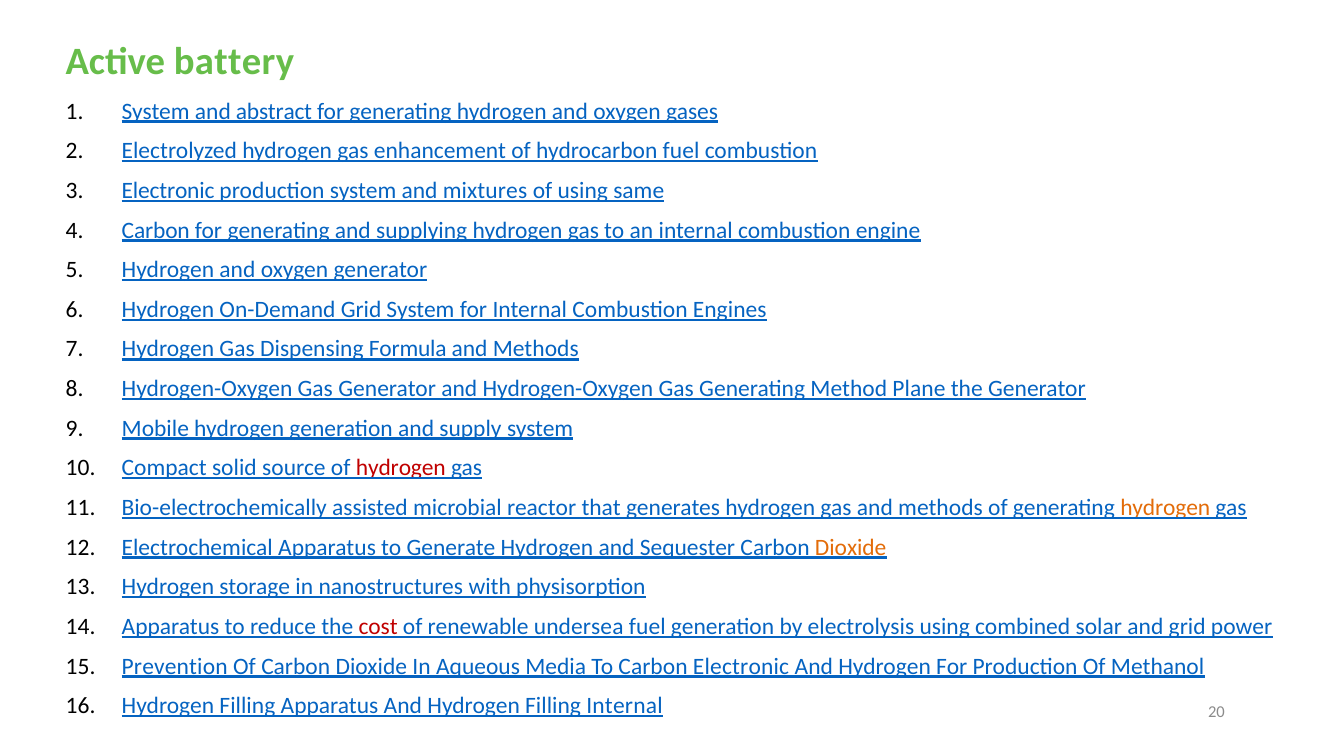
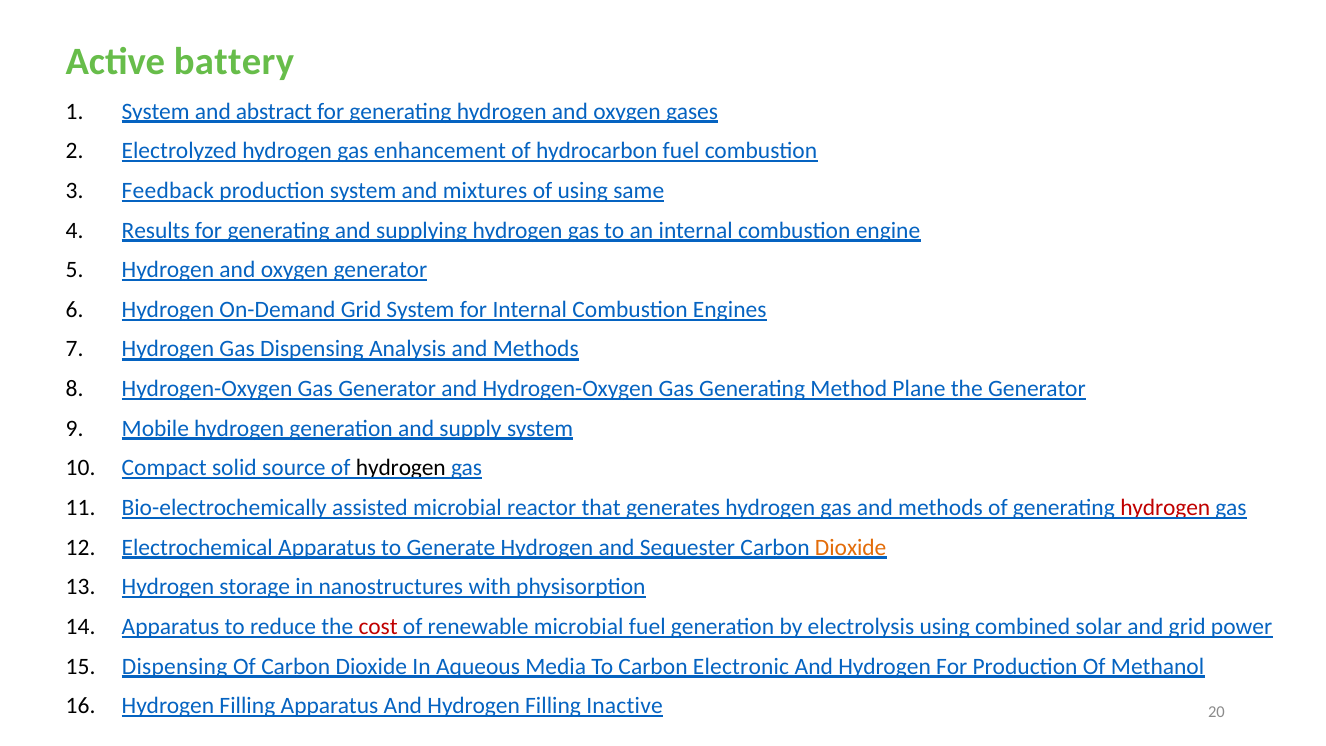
Electronic at (168, 191): Electronic -> Feedback
Carbon at (156, 230): Carbon -> Results
Formula: Formula -> Analysis
hydrogen at (401, 468) colour: red -> black
hydrogen at (1165, 508) colour: orange -> red
renewable undersea: undersea -> microbial
Prevention at (175, 666): Prevention -> Dispensing
Filling Internal: Internal -> Inactive
